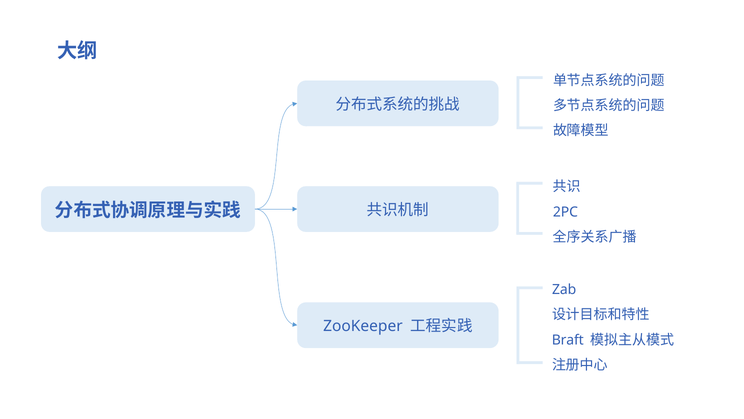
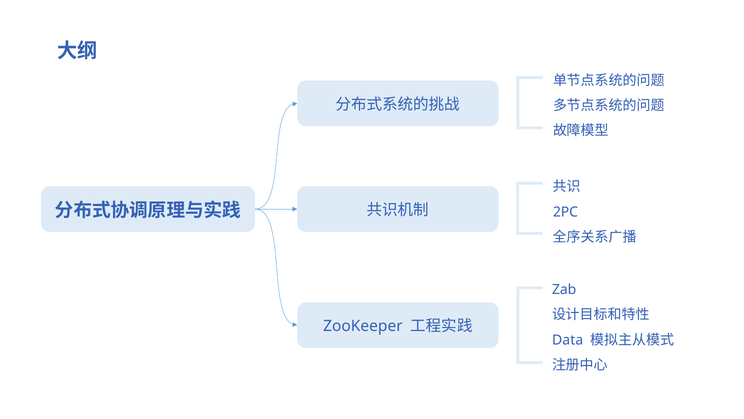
Braft: Braft -> Data
